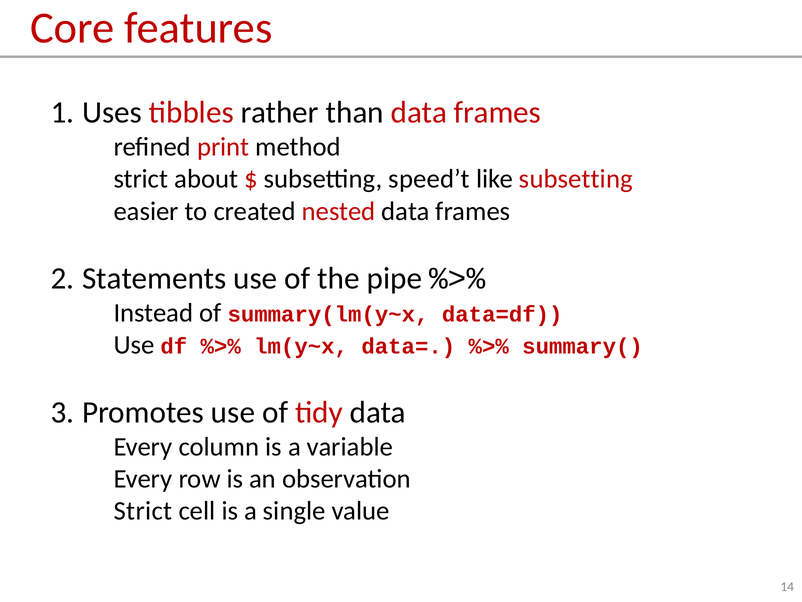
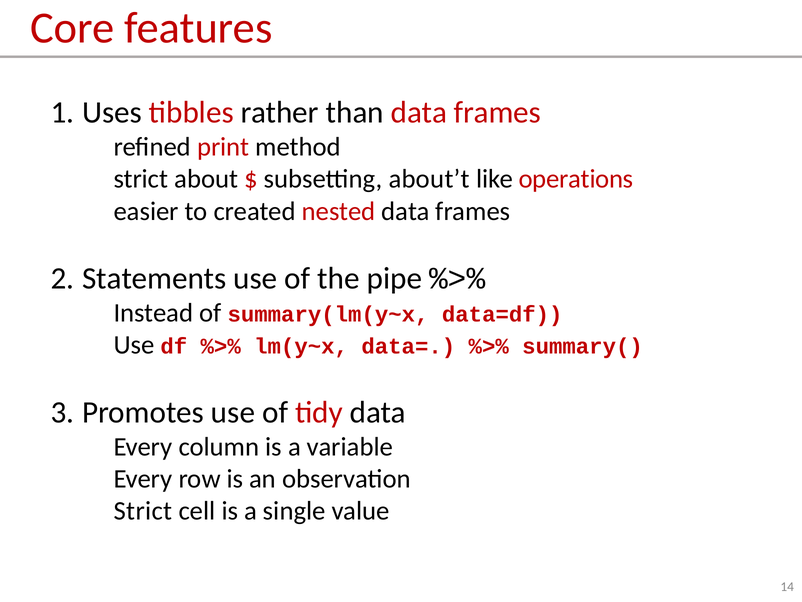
speed’t: speed’t -> about’t
like subsetting: subsetting -> operations
